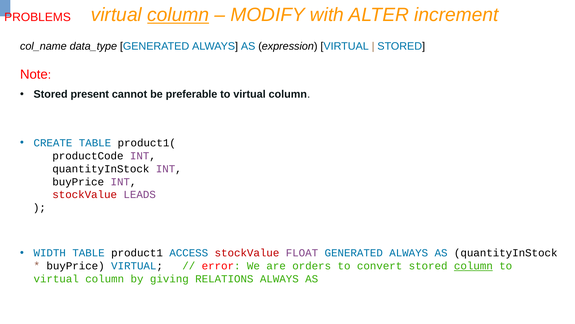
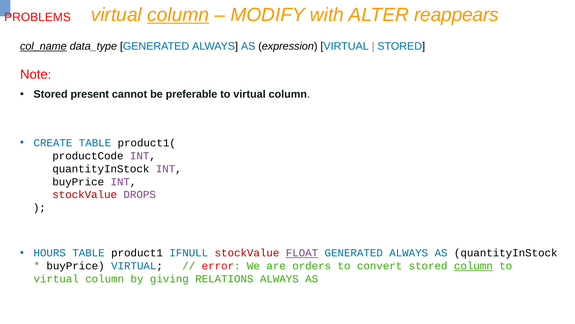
increment: increment -> reappears
col_name underline: none -> present
LEADS: LEADS -> DROPS
WIDTH: WIDTH -> HOURS
ACCESS: ACCESS -> IFNULL
FLOAT underline: none -> present
